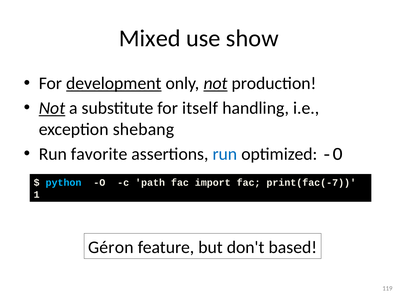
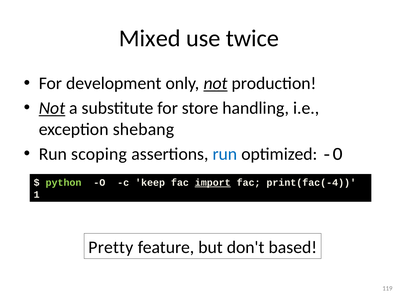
show: show -> twice
development underline: present -> none
itself: itself -> store
favorite: favorite -> scoping
python colour: light blue -> light green
path: path -> keep
import underline: none -> present
print(fac(-7: print(fac(-7 -> print(fac(-4
Géron: Géron -> Pretty
